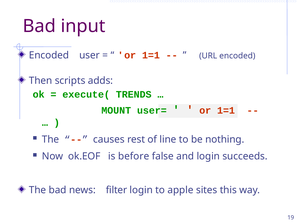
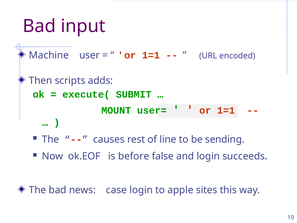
Encoded at (49, 55): Encoded -> Machine
TRENDS: TRENDS -> SUBMIT
nothing: nothing -> sending
filter: filter -> case
